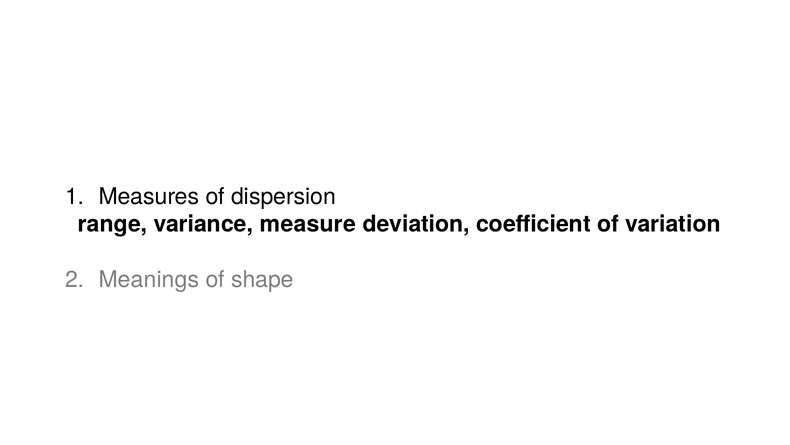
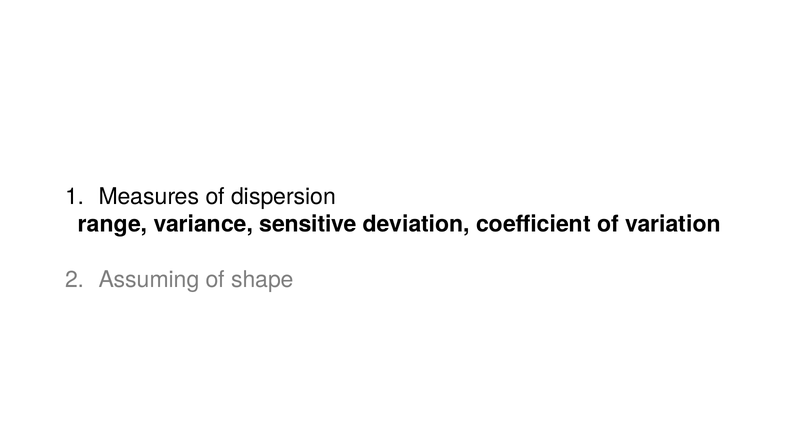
measure: measure -> sensitive
Meanings: Meanings -> Assuming
